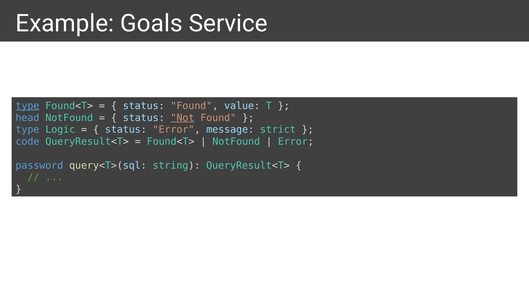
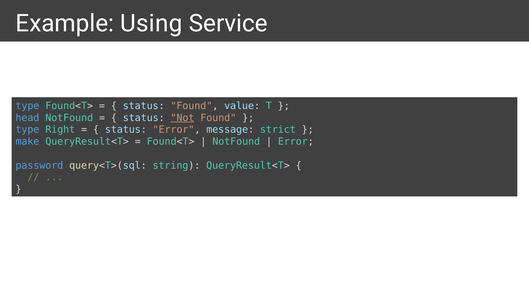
Goals: Goals -> Using
type at (27, 106) underline: present -> none
Logic: Logic -> Right
code: code -> make
